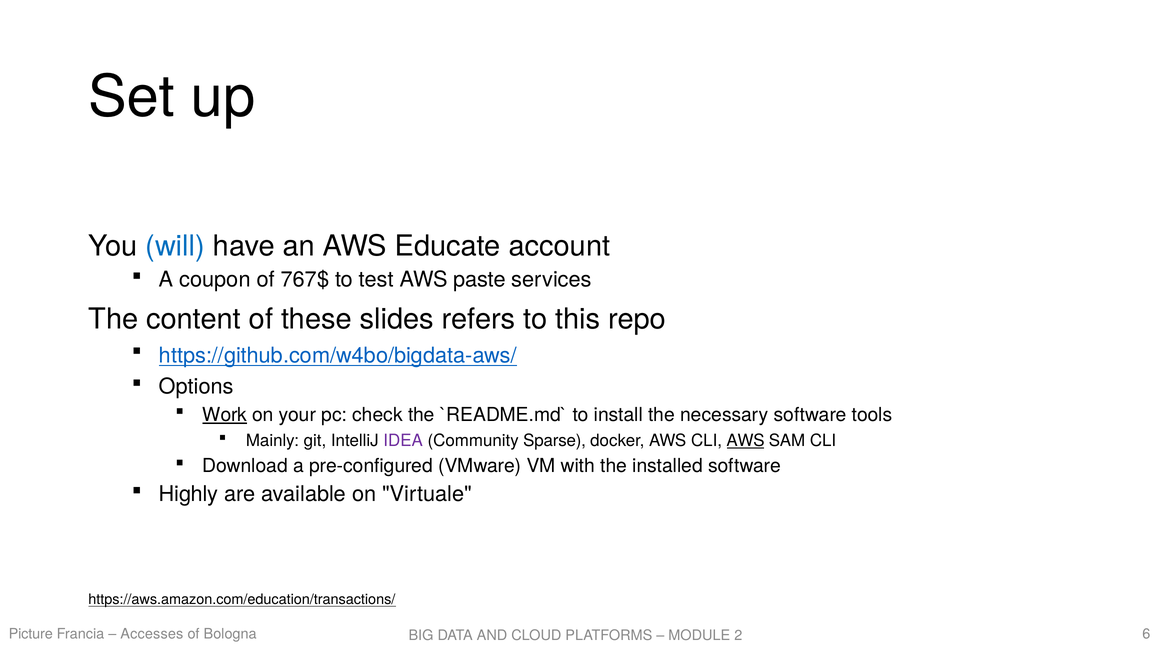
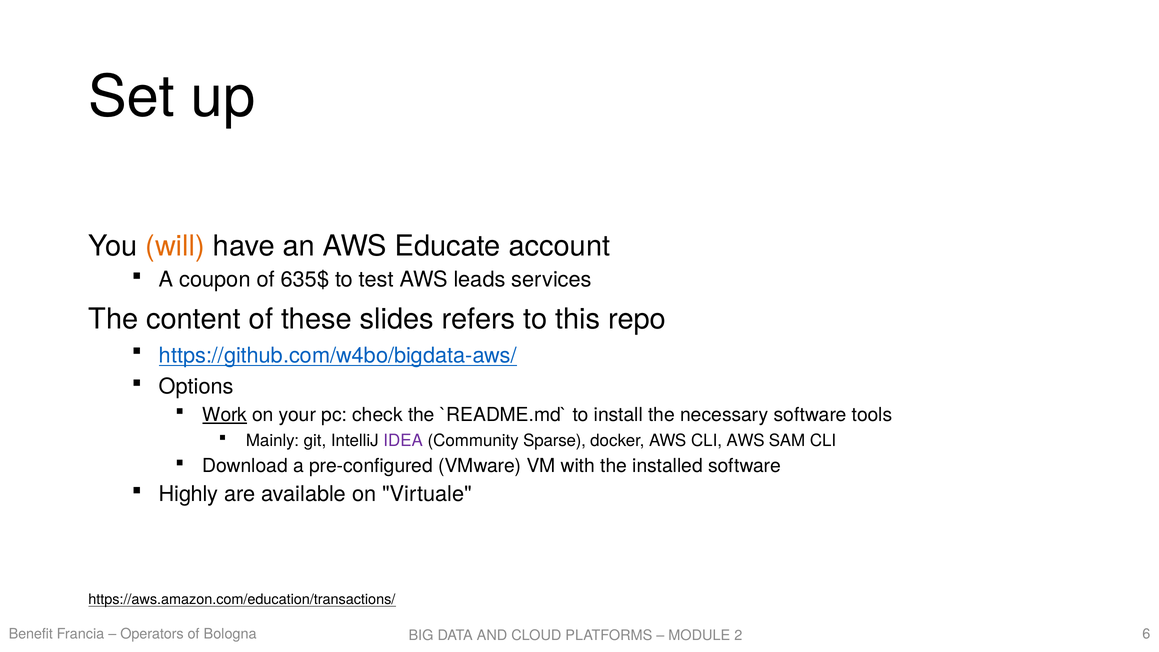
will colour: blue -> orange
767$: 767$ -> 635$
paste: paste -> leads
AWS at (746, 440) underline: present -> none
Picture: Picture -> Benefit
Accesses: Accesses -> Operators
